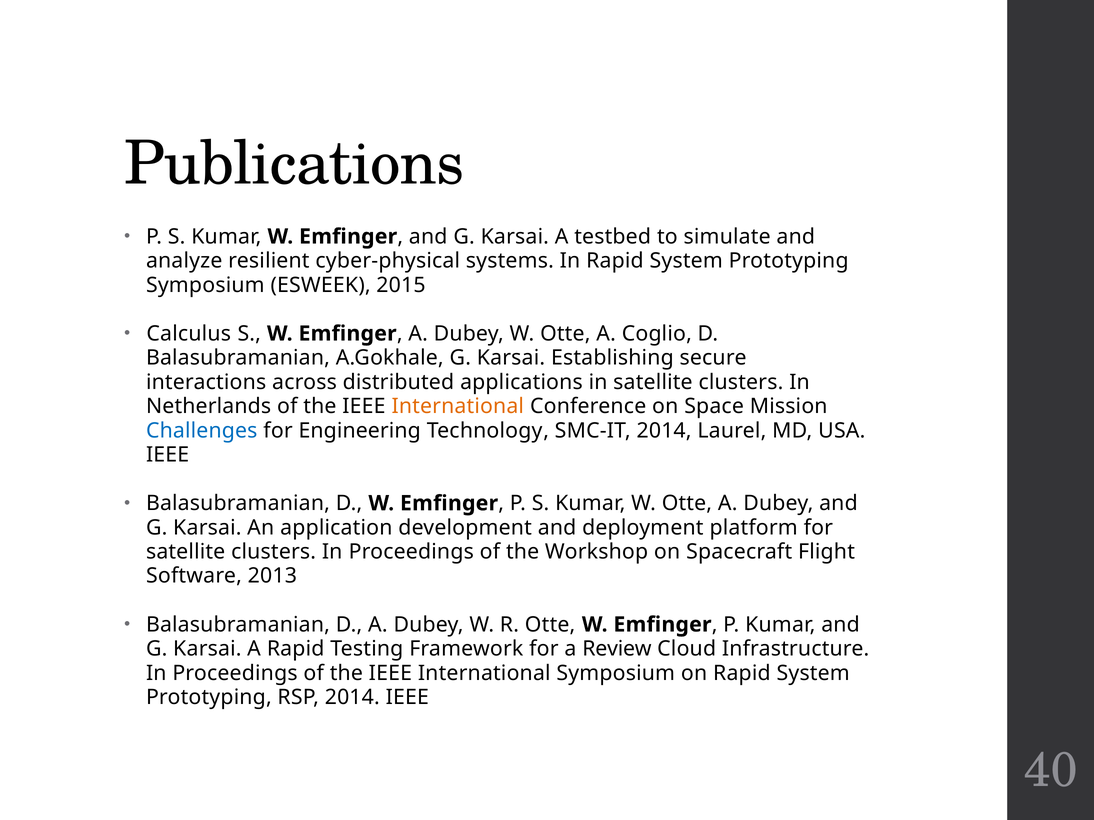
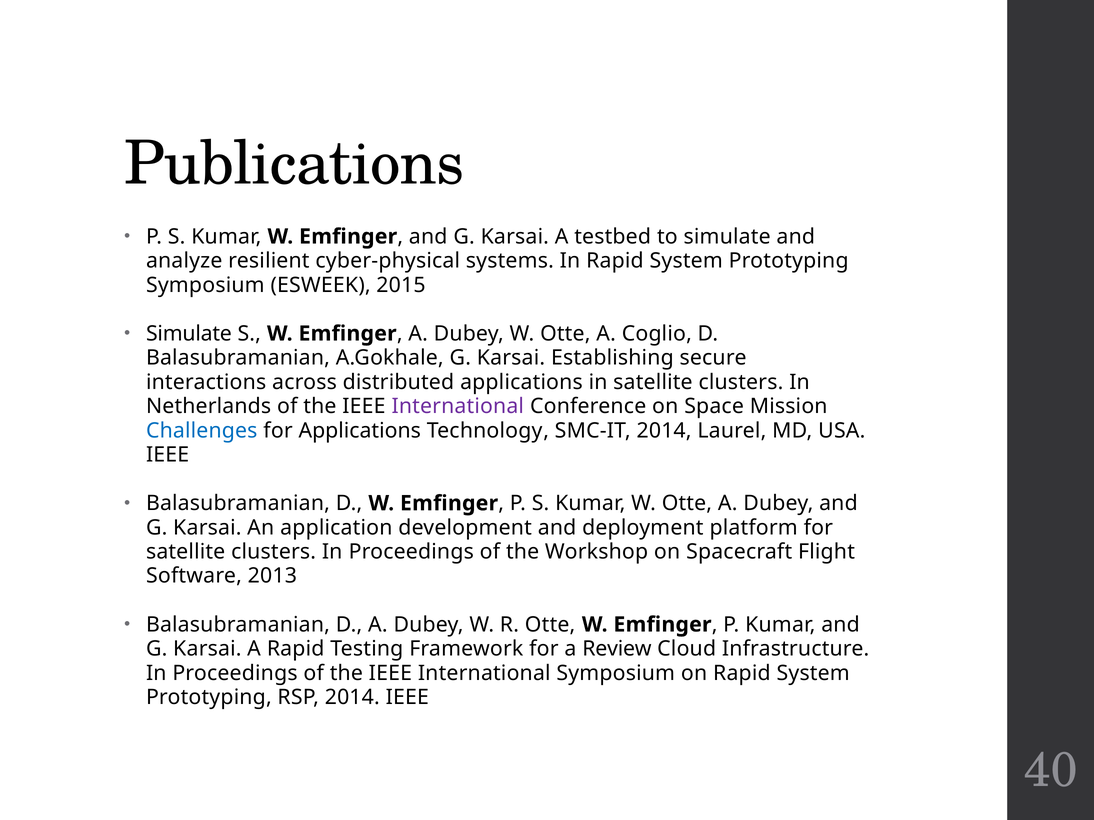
Calculus at (189, 334): Calculus -> Simulate
International at (458, 407) colour: orange -> purple
for Engineering: Engineering -> Applications
